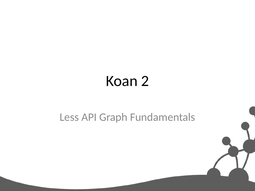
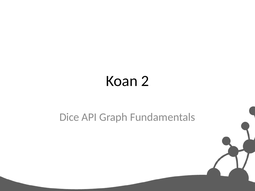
Less: Less -> Dice
